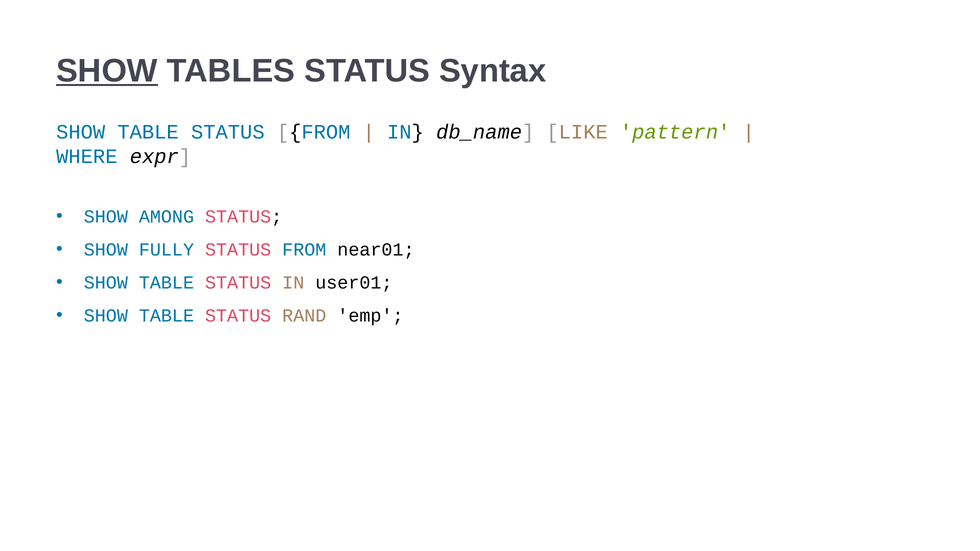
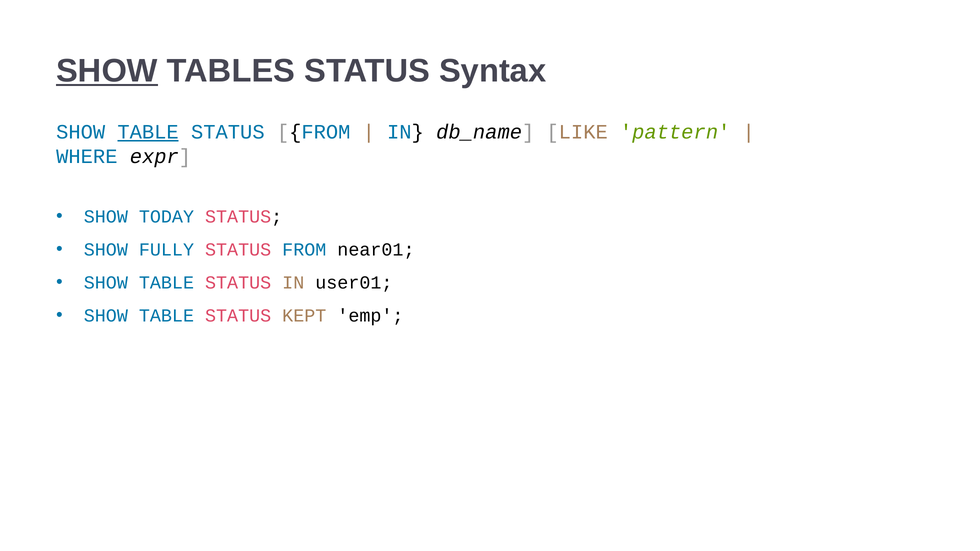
TABLE at (148, 132) underline: none -> present
AMONG: AMONG -> TODAY
RAND: RAND -> KEPT
